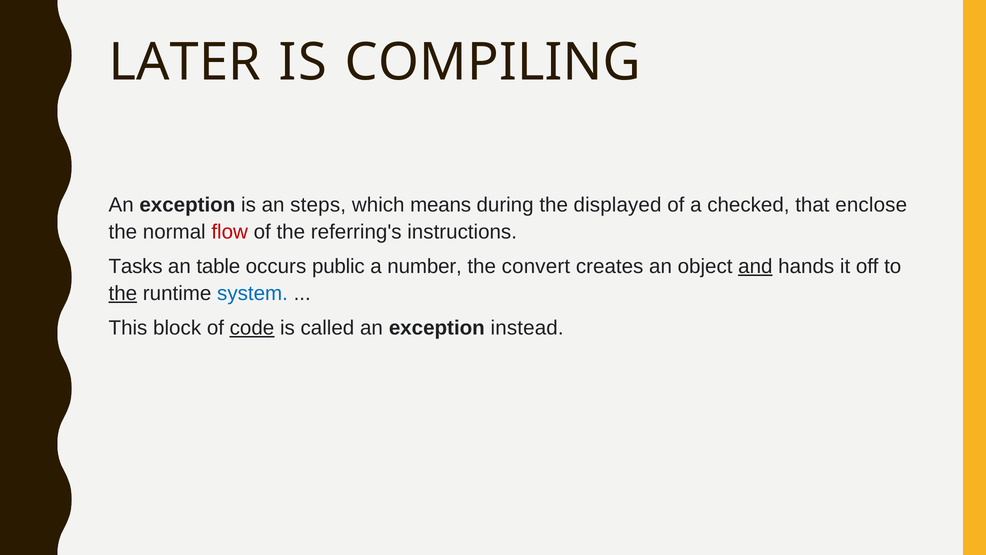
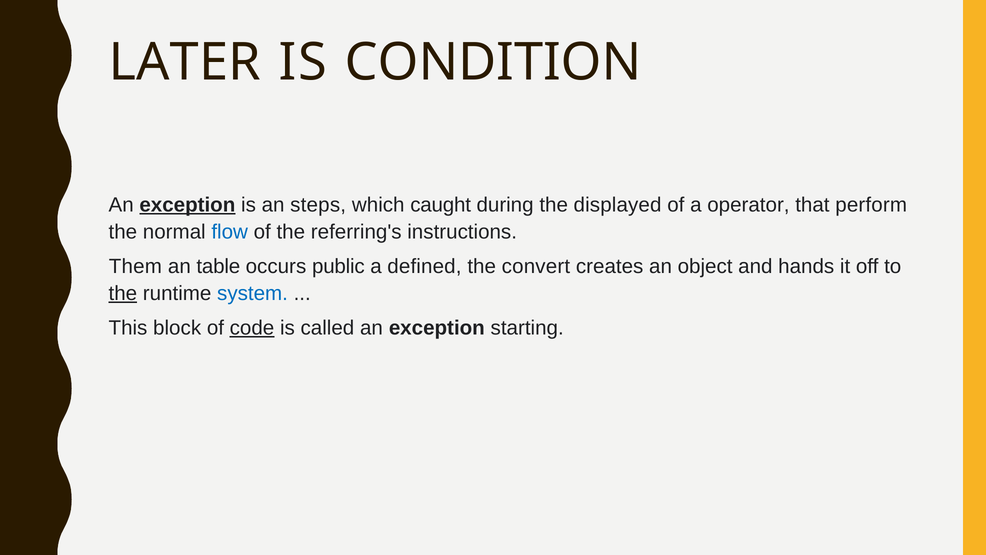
COMPILING: COMPILING -> CONDITION
exception at (187, 205) underline: none -> present
means: means -> caught
checked: checked -> operator
enclose: enclose -> perform
flow colour: red -> blue
Tasks: Tasks -> Them
number: number -> defined
and underline: present -> none
instead: instead -> starting
